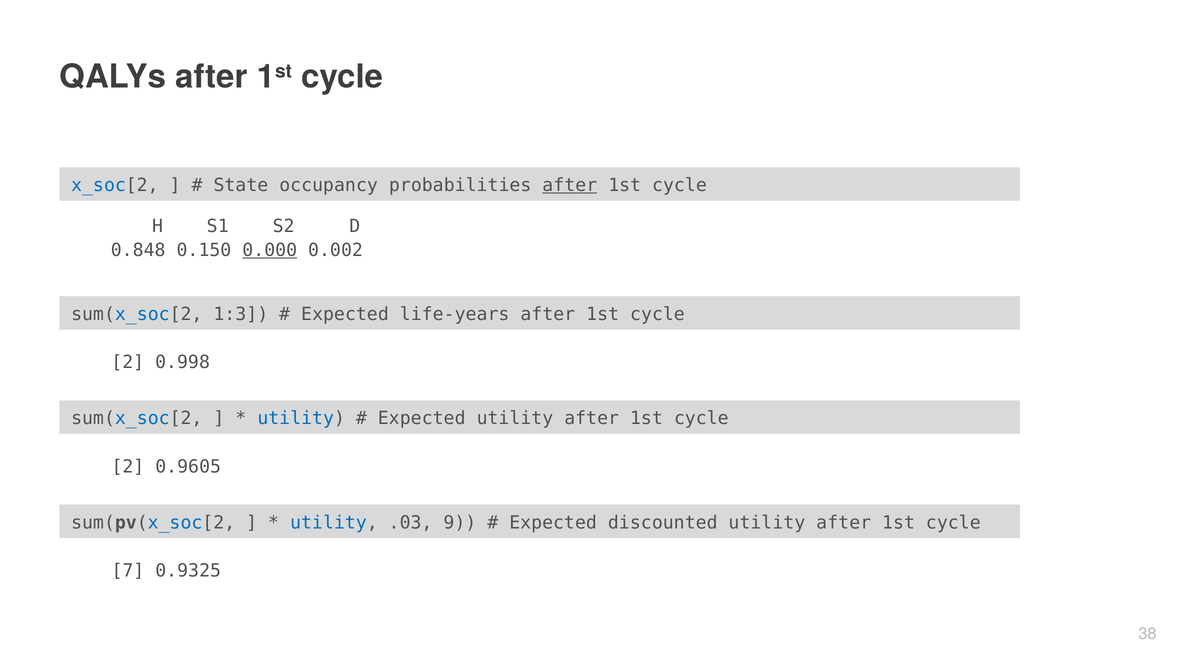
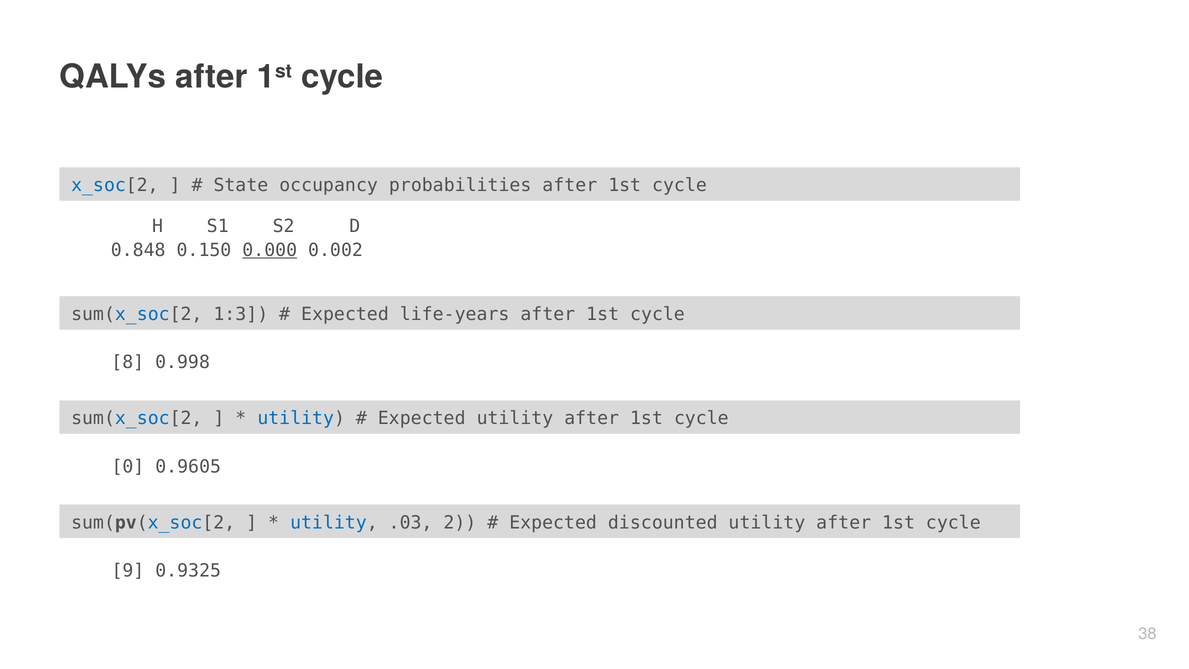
after at (570, 185) underline: present -> none
2 at (128, 362): 2 -> 8
2 at (128, 467): 2 -> 0
9: 9 -> 2
7: 7 -> 9
